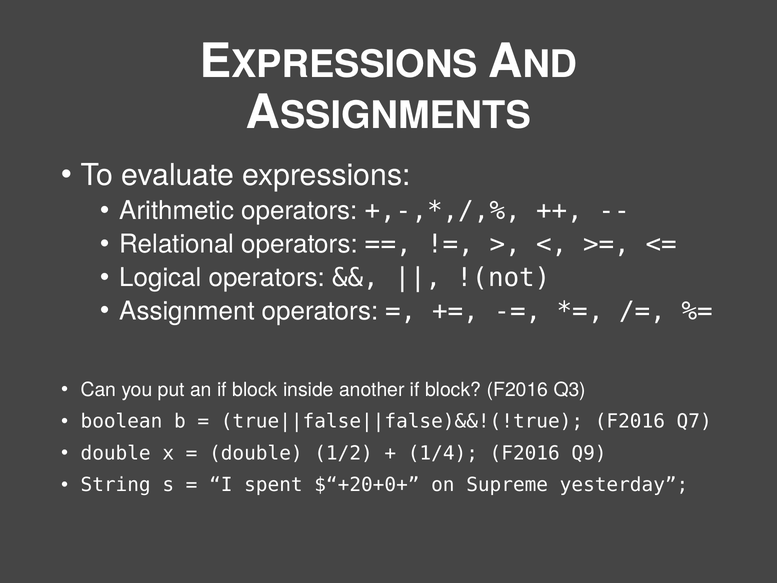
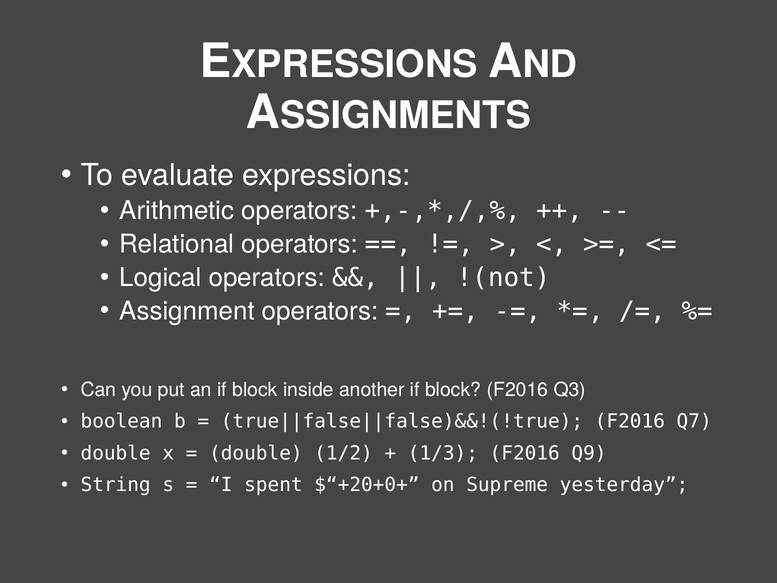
1/4: 1/4 -> 1/3
